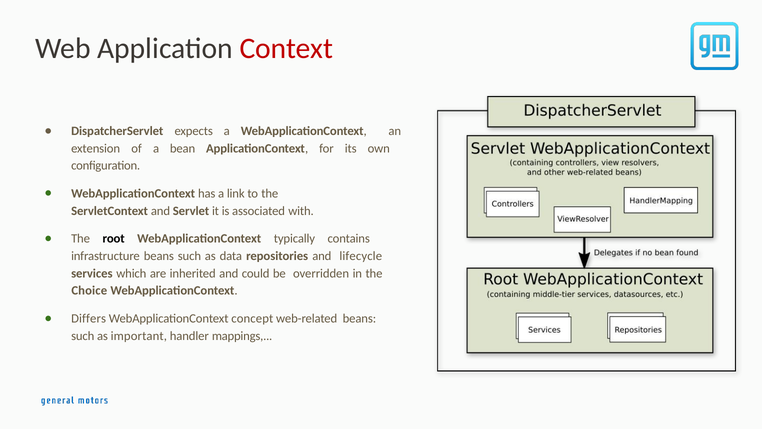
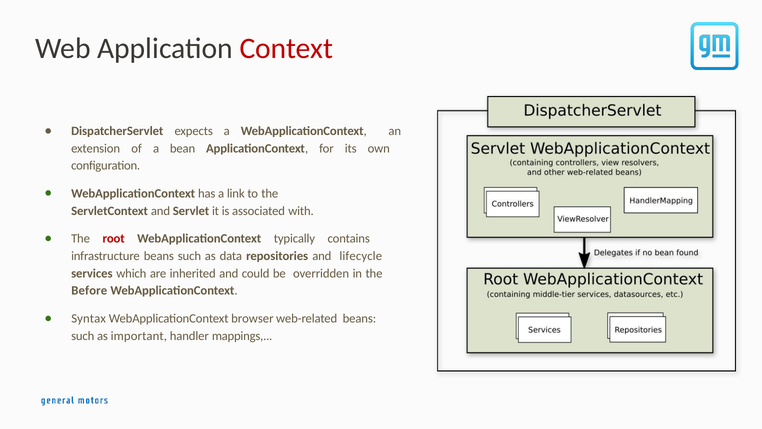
root colour: black -> red
Choice: Choice -> Before
Differs: Differs -> Syntax
concept: concept -> browser
